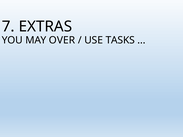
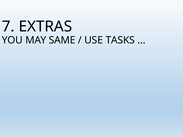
OVER: OVER -> SAME
